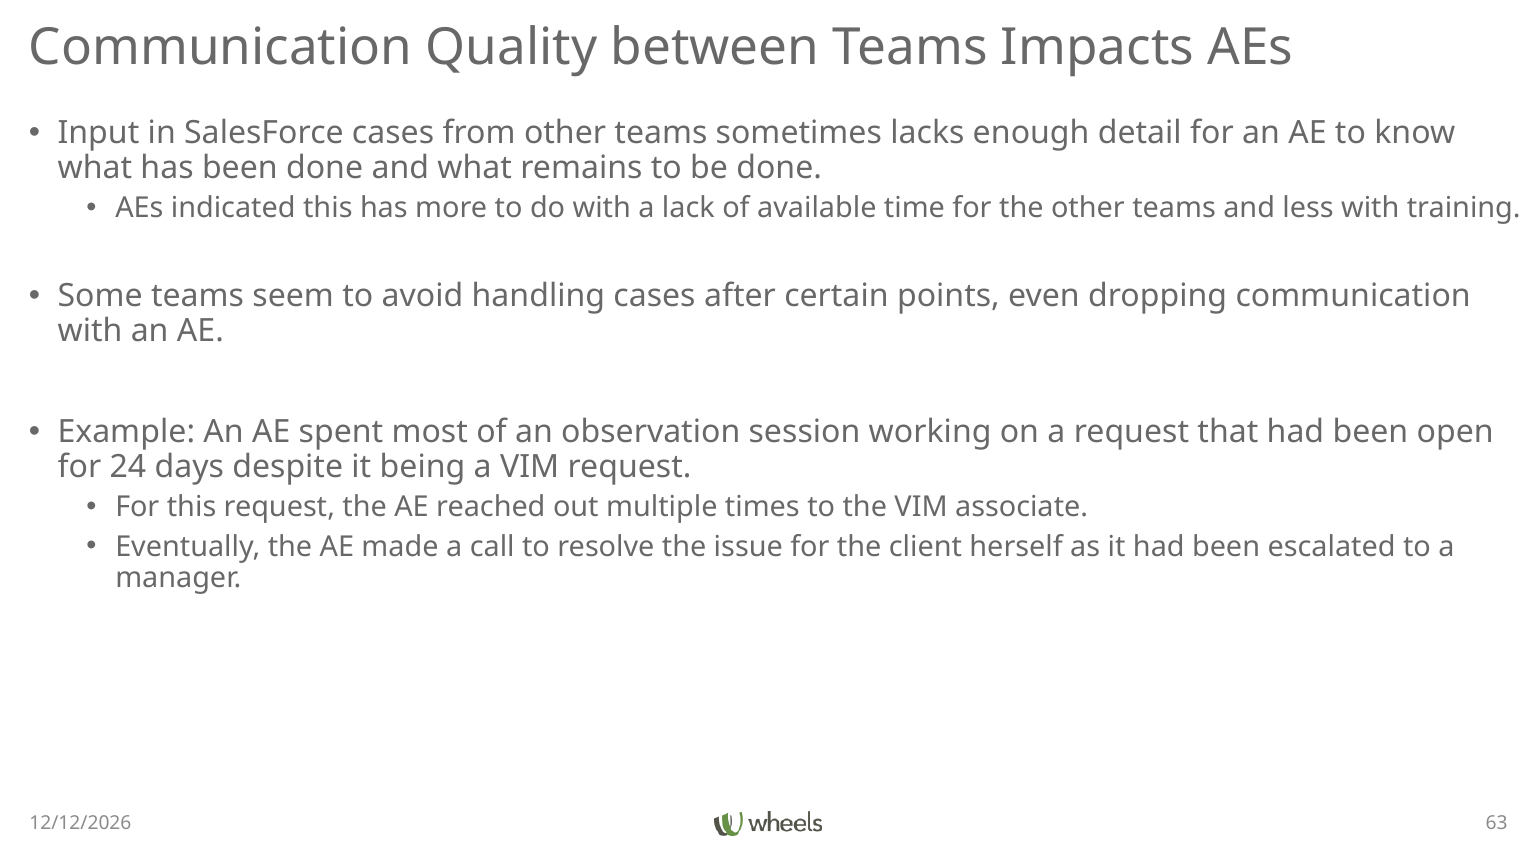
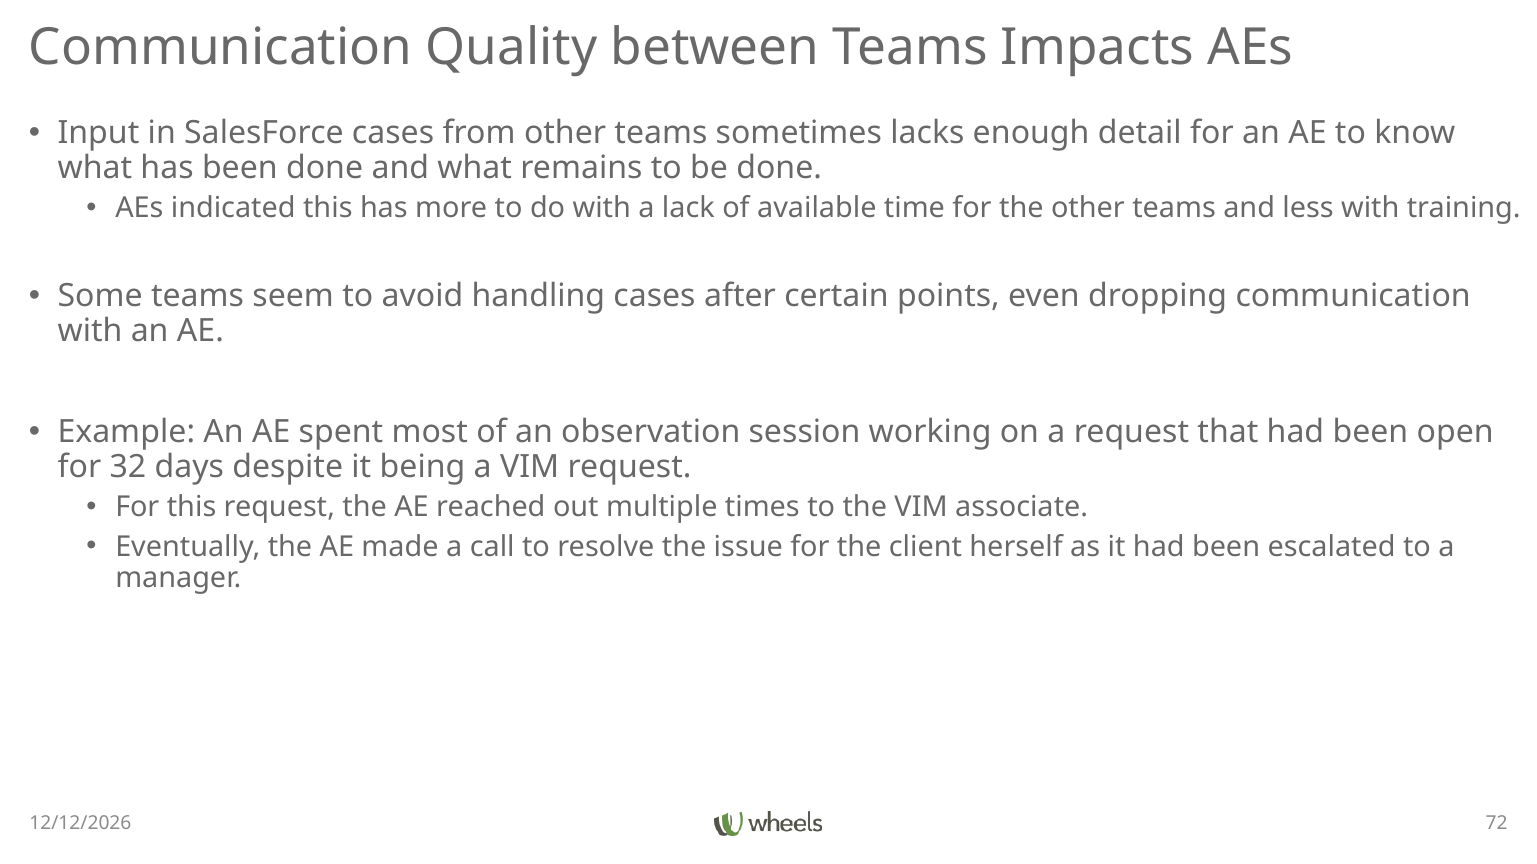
24: 24 -> 32
63: 63 -> 72
